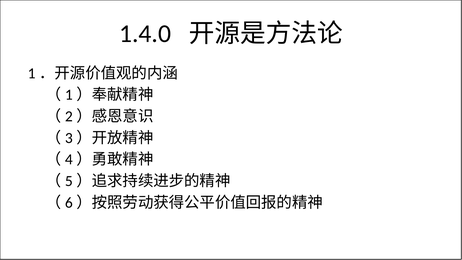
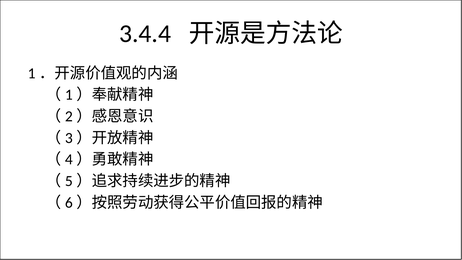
1.4.0: 1.4.0 -> 3.4.4
